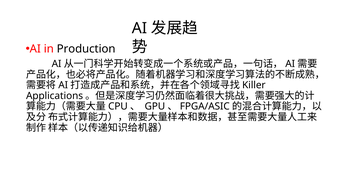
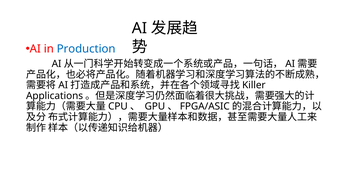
Production colour: black -> blue
